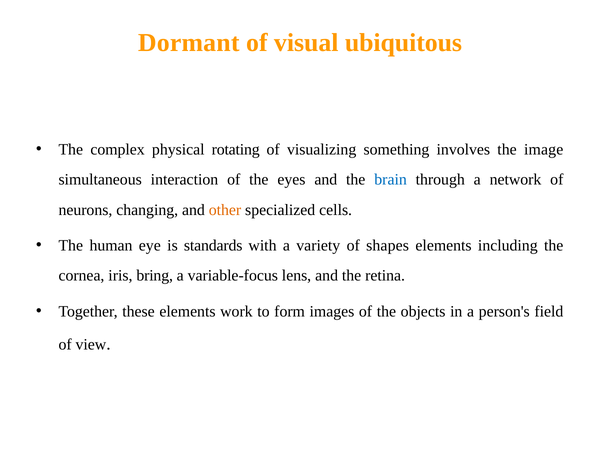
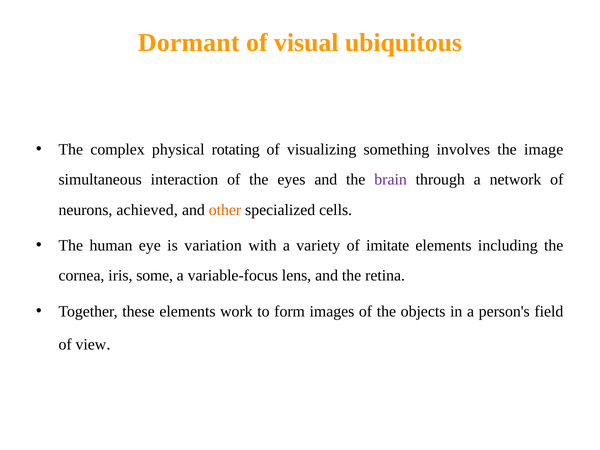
brain colour: blue -> purple
changing: changing -> achieved
standards: standards -> variation
shapes: shapes -> imitate
bring: bring -> some
